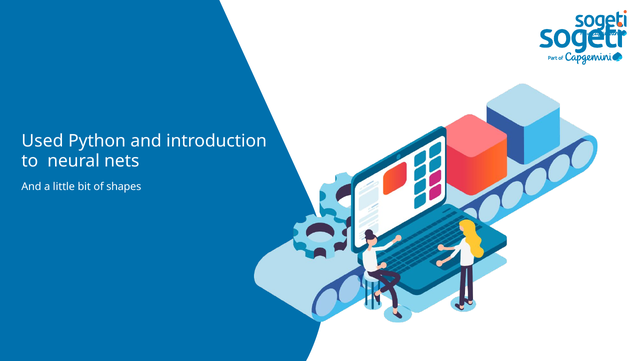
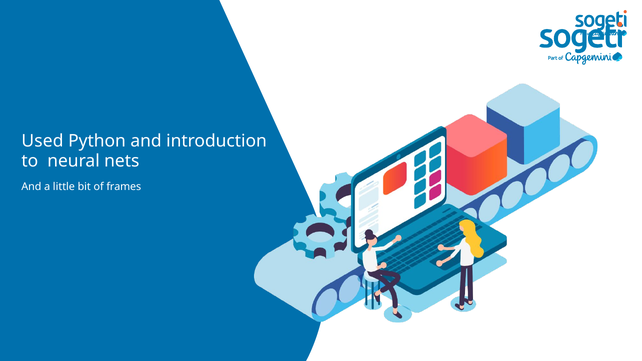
shapes: shapes -> frames
